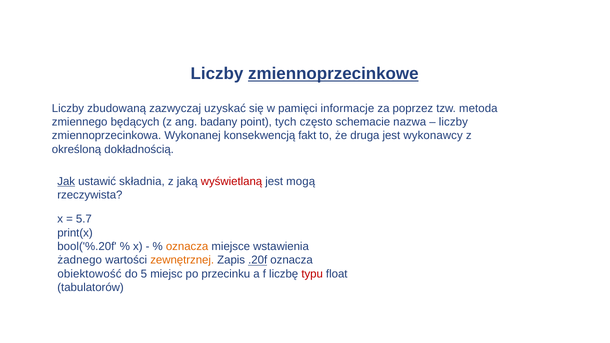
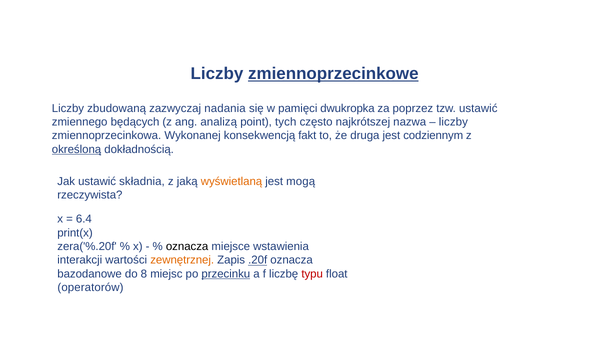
uzyskać: uzyskać -> nadania
informacje: informacje -> dwukropka
tzw metoda: metoda -> ustawić
badany: badany -> analizą
schemacie: schemacie -> najkrótszej
wykonawcy: wykonawcy -> codziennym
określoną underline: none -> present
Jak underline: present -> none
wyświetlaną colour: red -> orange
5.7: 5.7 -> 6.4
bool('%.20f: bool('%.20f -> zera('%.20f
oznacza at (187, 247) colour: orange -> black
żadnego: żadnego -> interakcji
obiektowość: obiektowość -> bazodanowe
5: 5 -> 8
przecinku underline: none -> present
tabulatorów: tabulatorów -> operatorów
